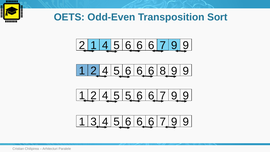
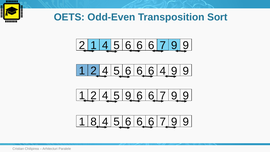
6 8: 8 -> 4
5 5: 5 -> 9
3: 3 -> 8
